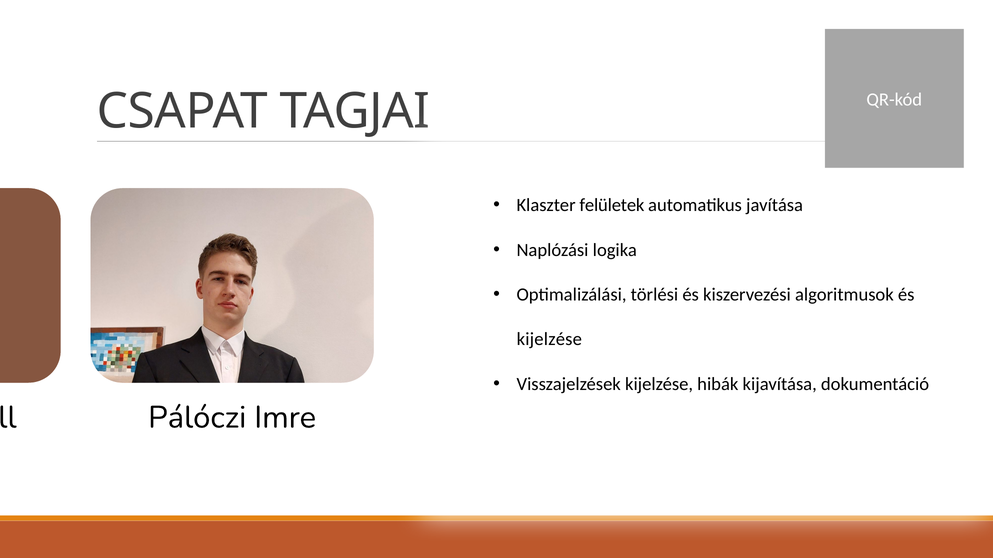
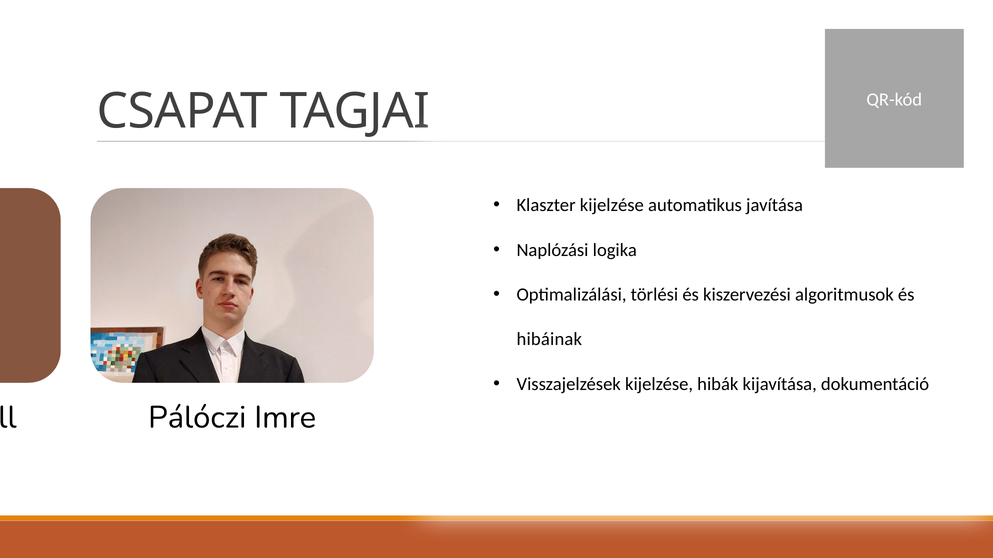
Klaszter felületek: felületek -> kijelzése
kijelzése at (549, 340): kijelzése -> hibáinak
